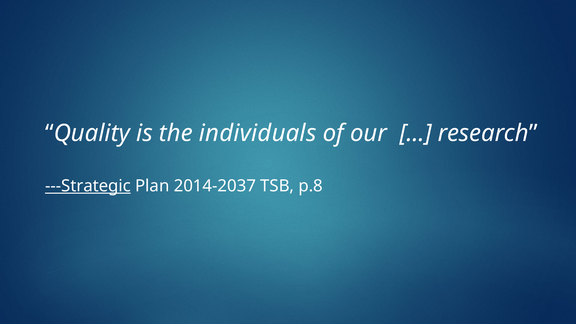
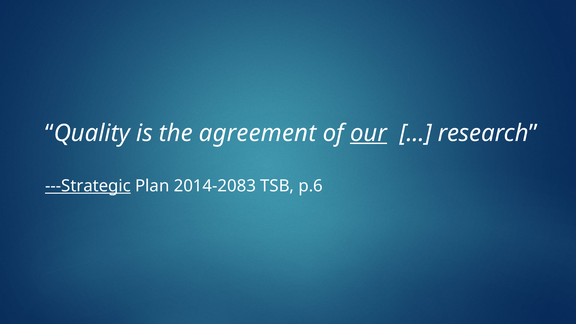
individuals: individuals -> agreement
our underline: none -> present
2014-2037: 2014-2037 -> 2014-2083
p.8: p.8 -> p.6
